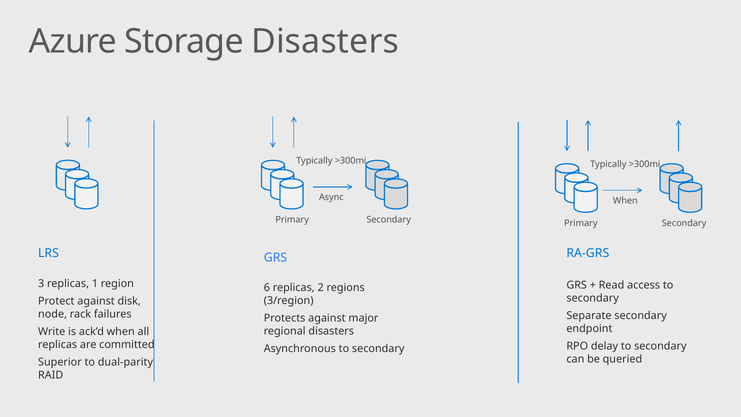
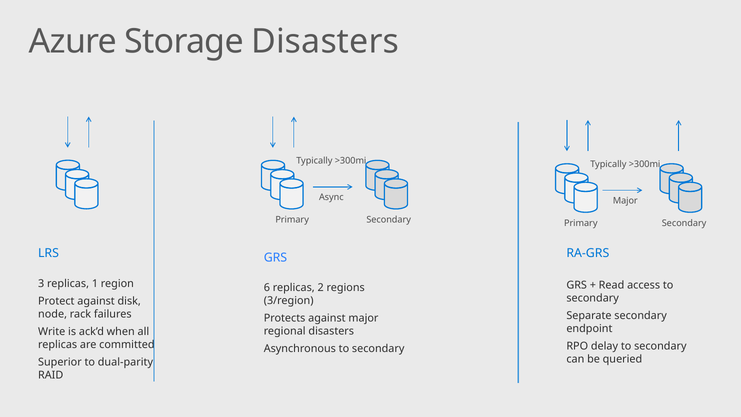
When at (625, 201): When -> Major
